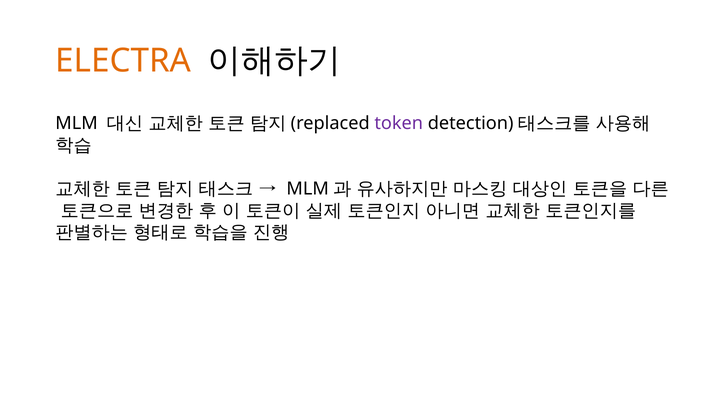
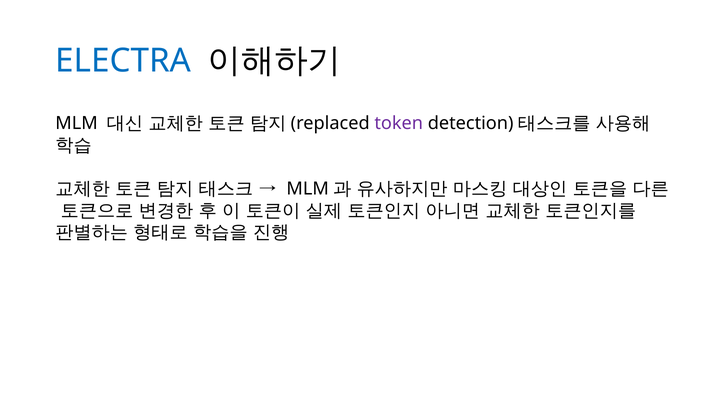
ELECTRA colour: orange -> blue
